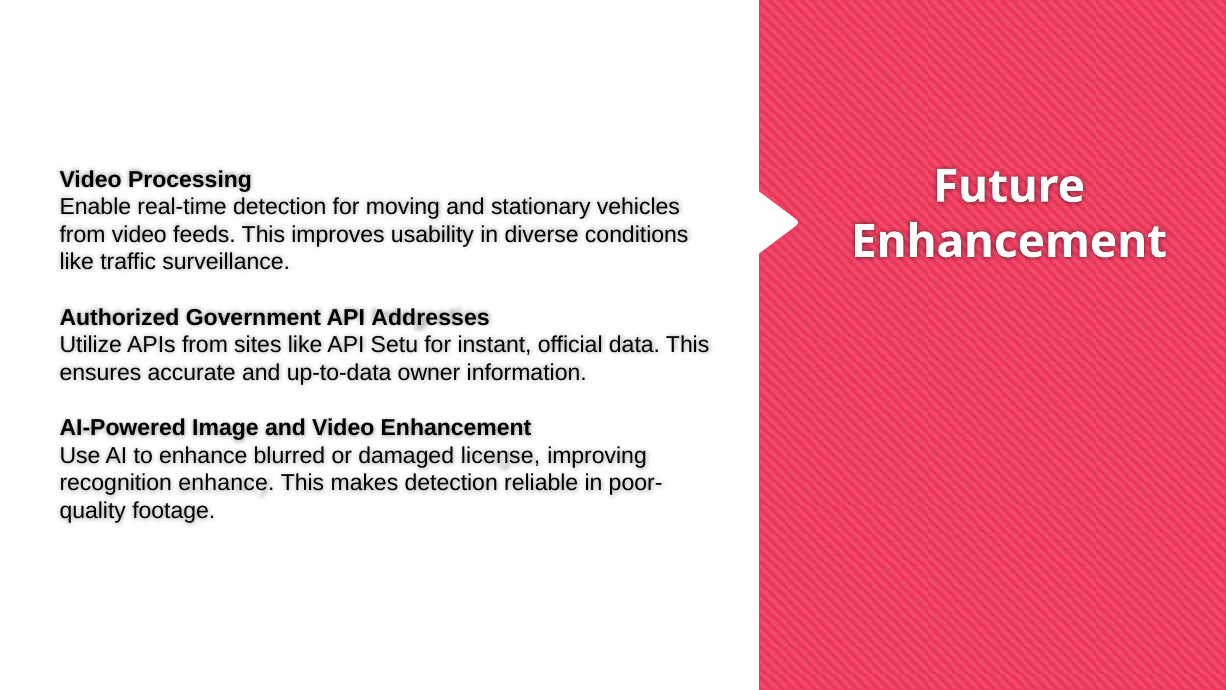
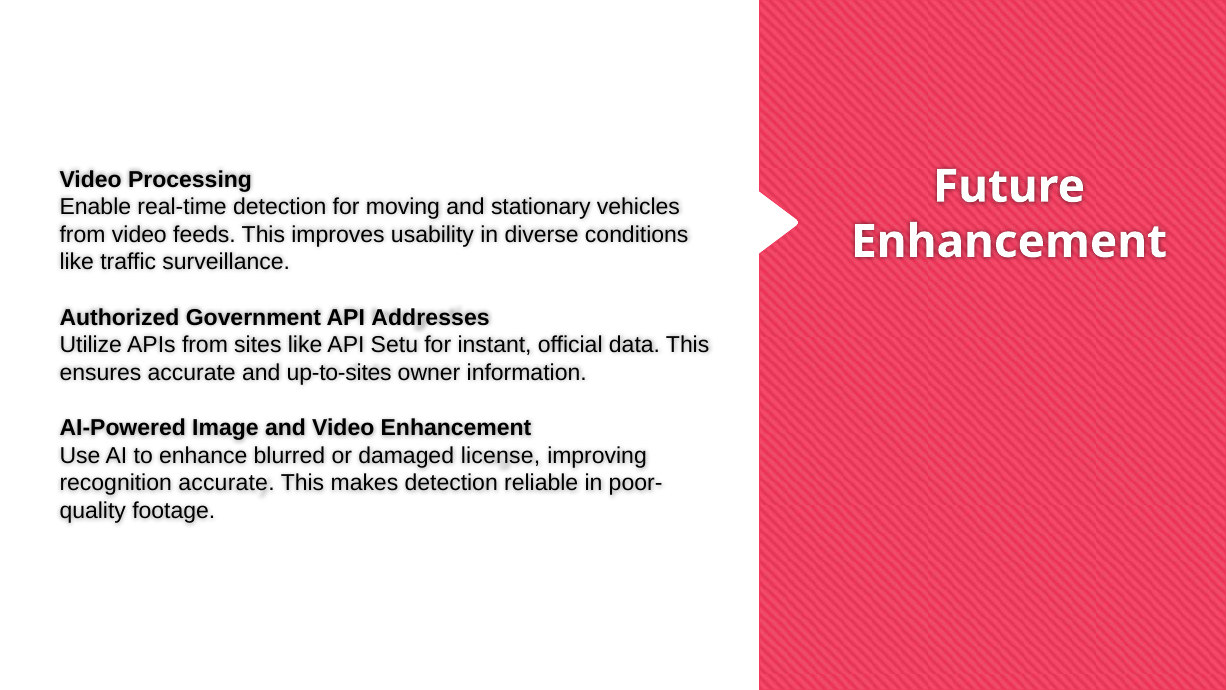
up-to-data: up-to-data -> up-to-sites
recognition enhance: enhance -> accurate
